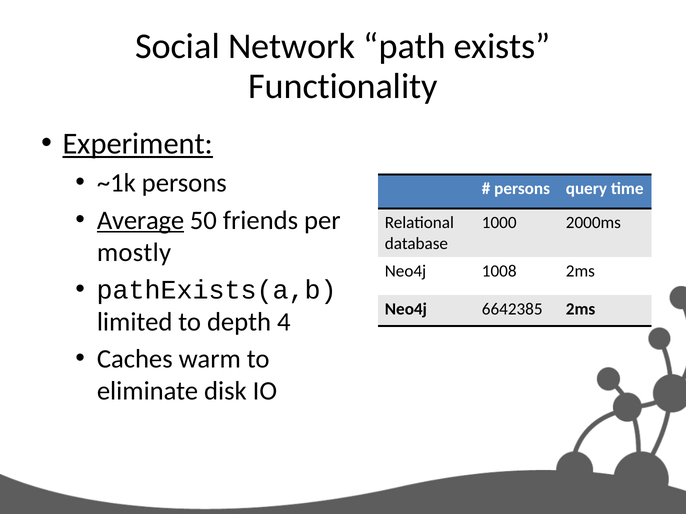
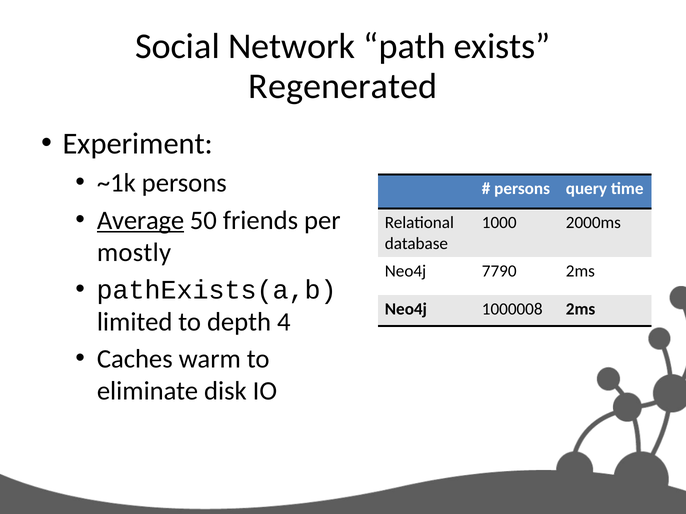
Functionality: Functionality -> Regenerated
Experiment underline: present -> none
1008: 1008 -> 7790
6642385: 6642385 -> 1000008
